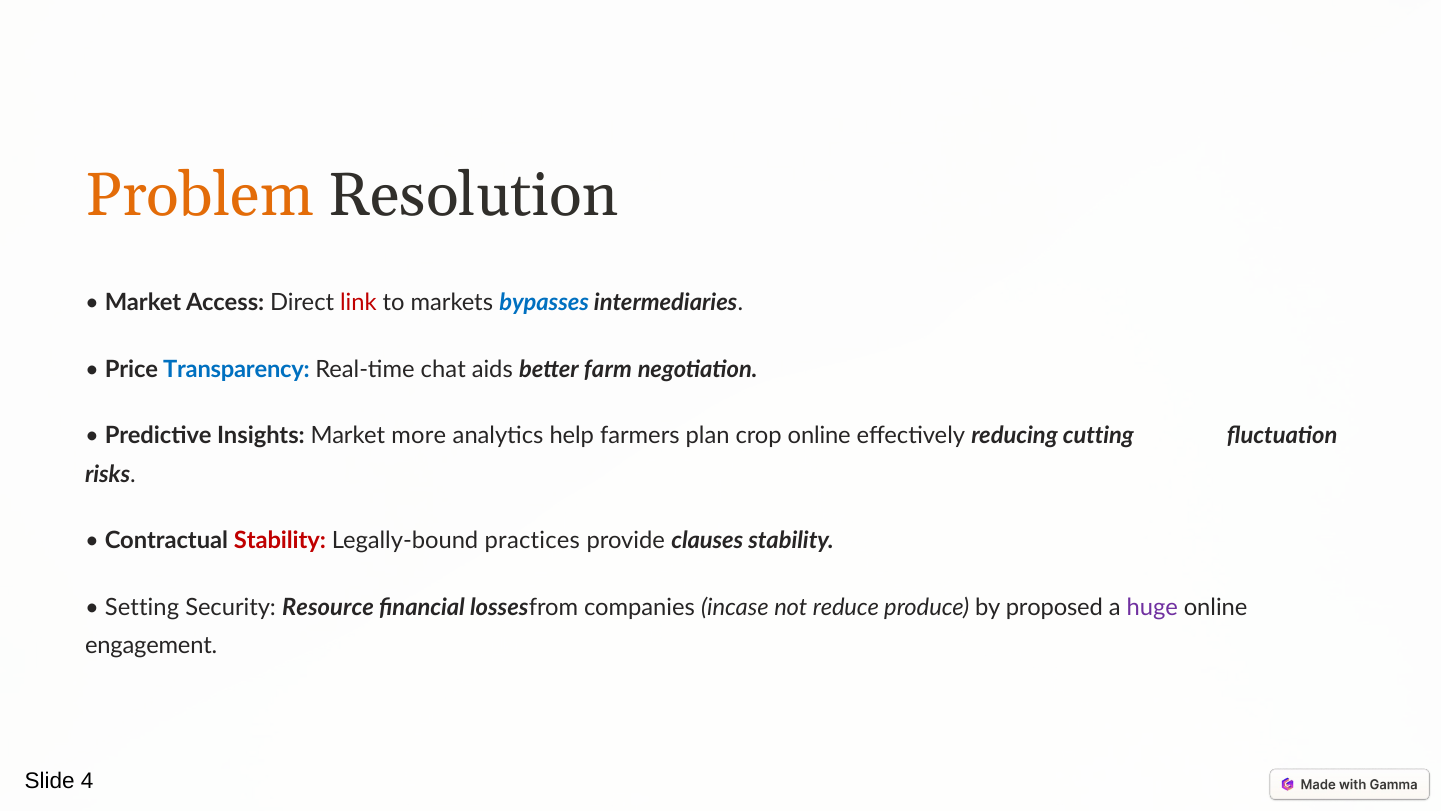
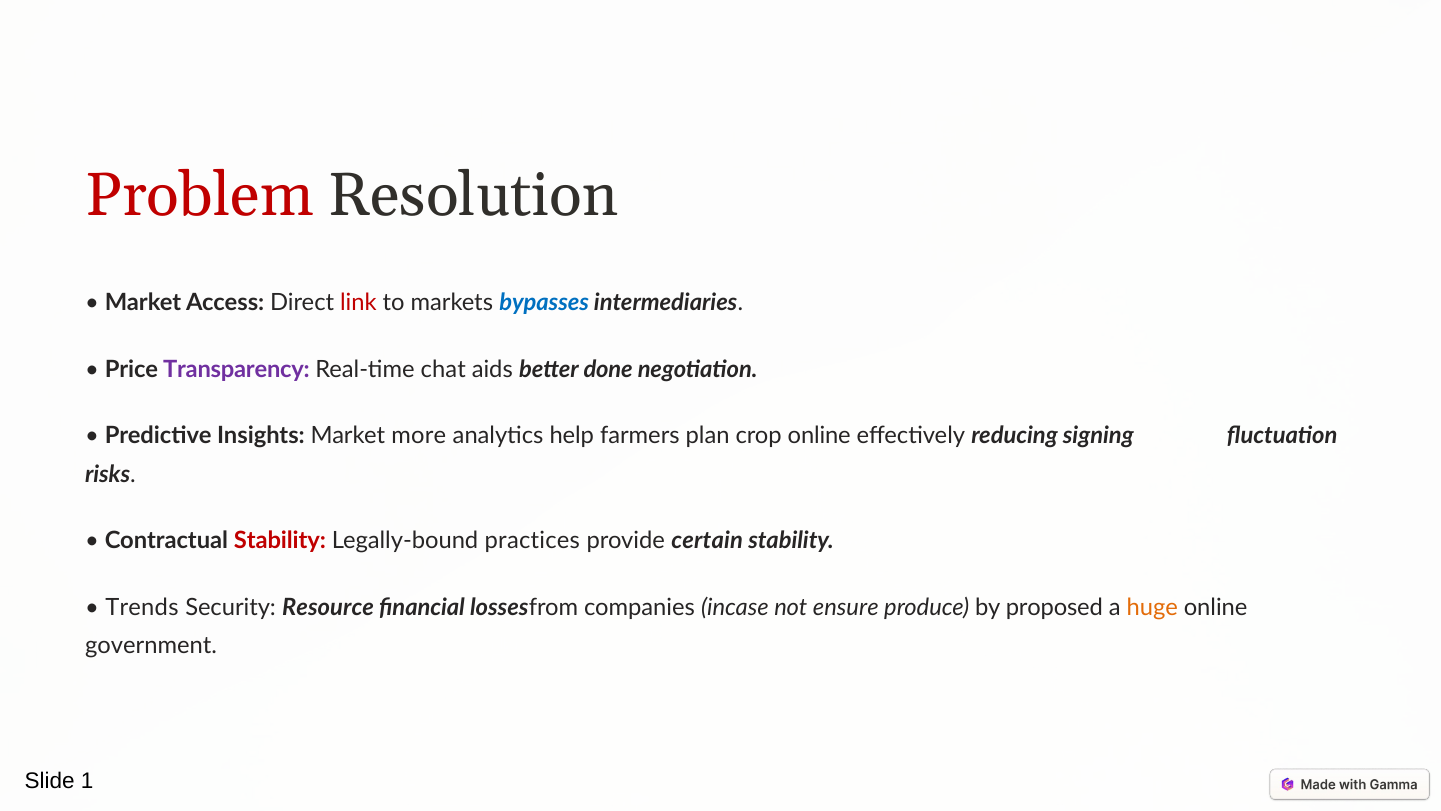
Problem colour: orange -> red
Transparency colour: blue -> purple
farm: farm -> done
cutting: cutting -> signing
clauses: clauses -> certain
Setting: Setting -> Trends
reduce: reduce -> ensure
huge colour: purple -> orange
engagement: engagement -> government
4: 4 -> 1
